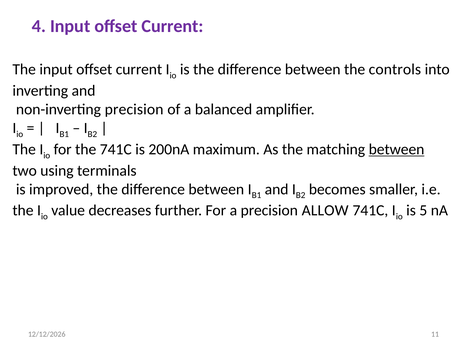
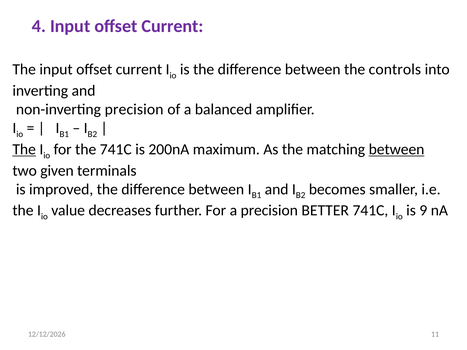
The at (24, 149) underline: none -> present
using: using -> given
ALLOW: ALLOW -> BETTER
5: 5 -> 9
